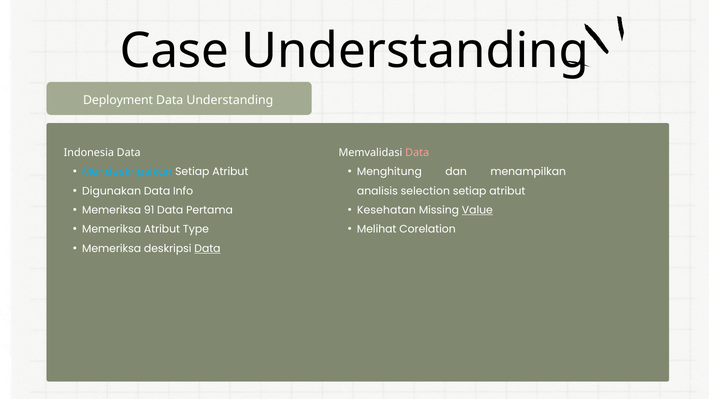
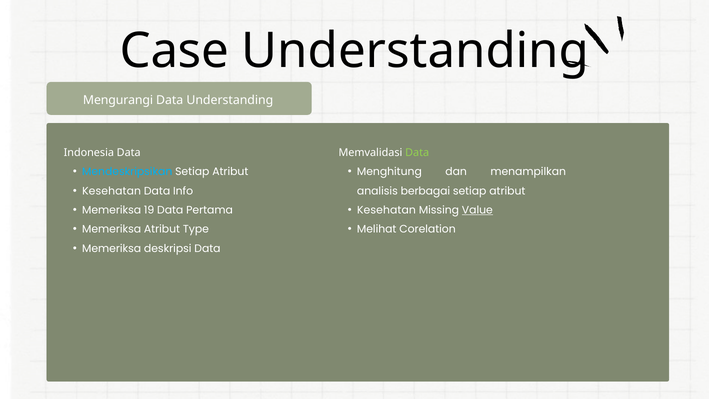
Deployment: Deployment -> Mengurangi
Data at (417, 153) colour: pink -> light green
Digunakan at (112, 191): Digunakan -> Kesehatan
selection: selection -> berbagai
91: 91 -> 19
Data at (207, 248) underline: present -> none
